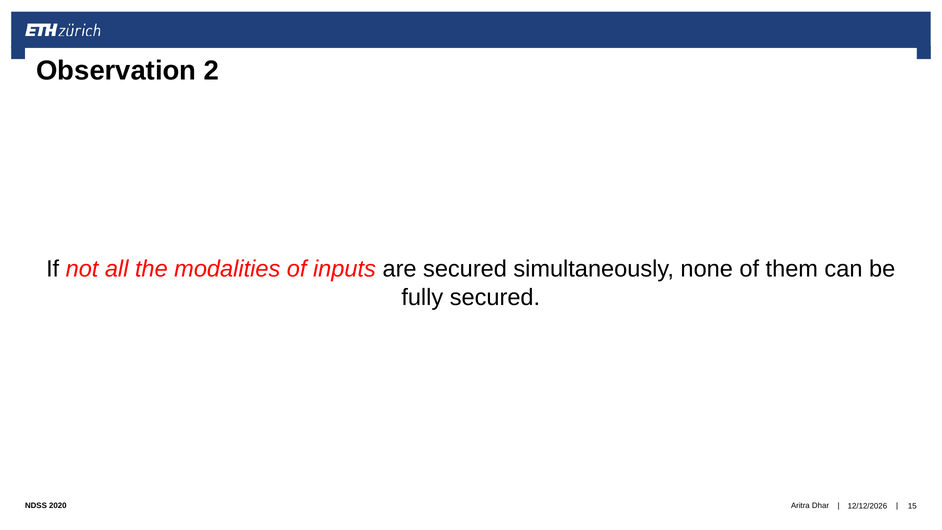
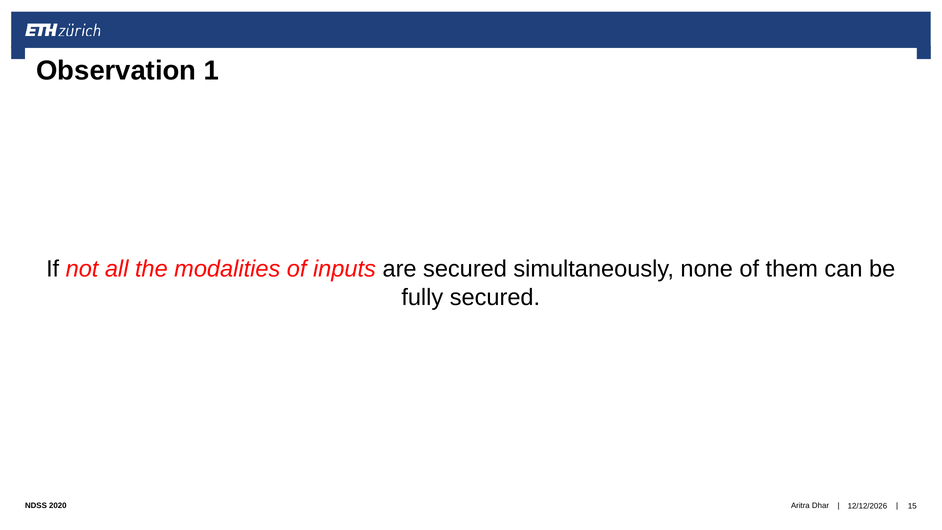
2: 2 -> 1
